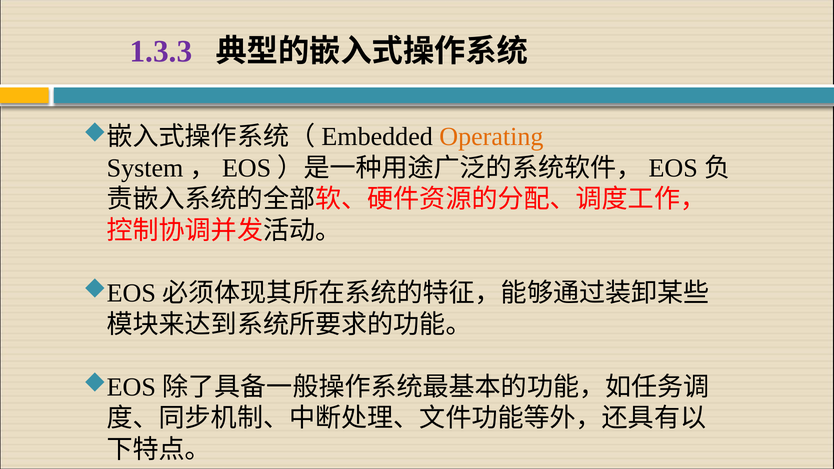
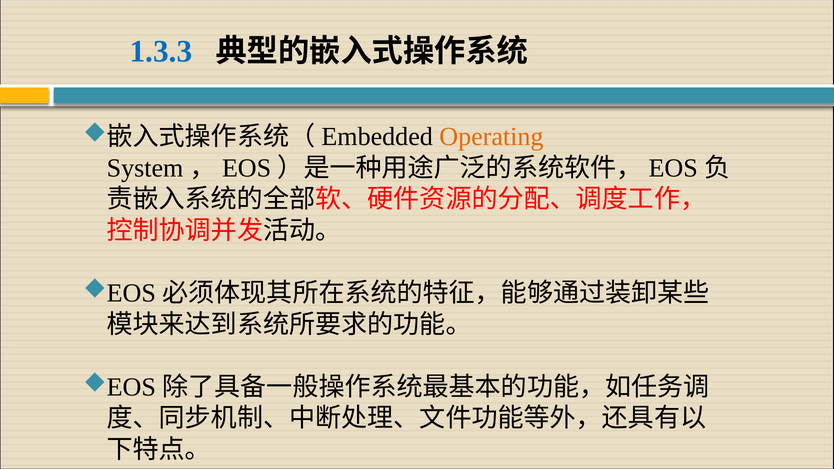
1.3.3 colour: purple -> blue
